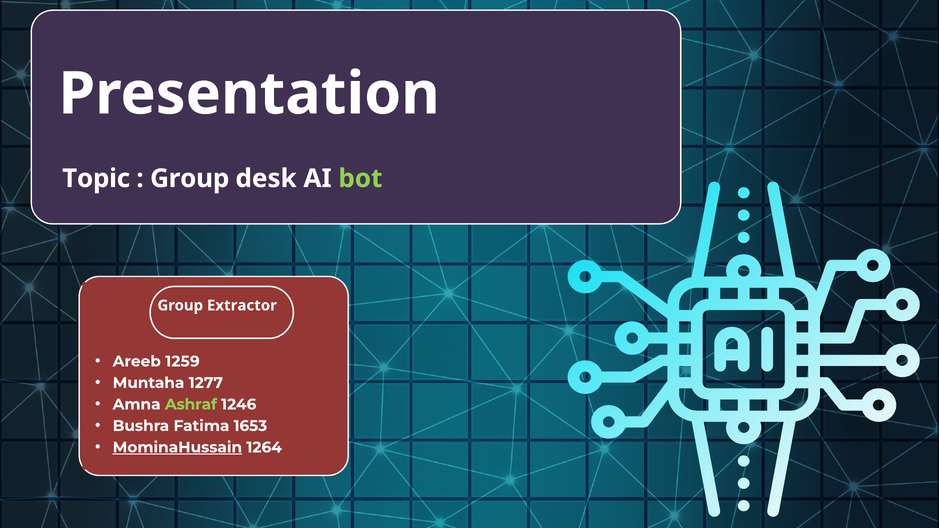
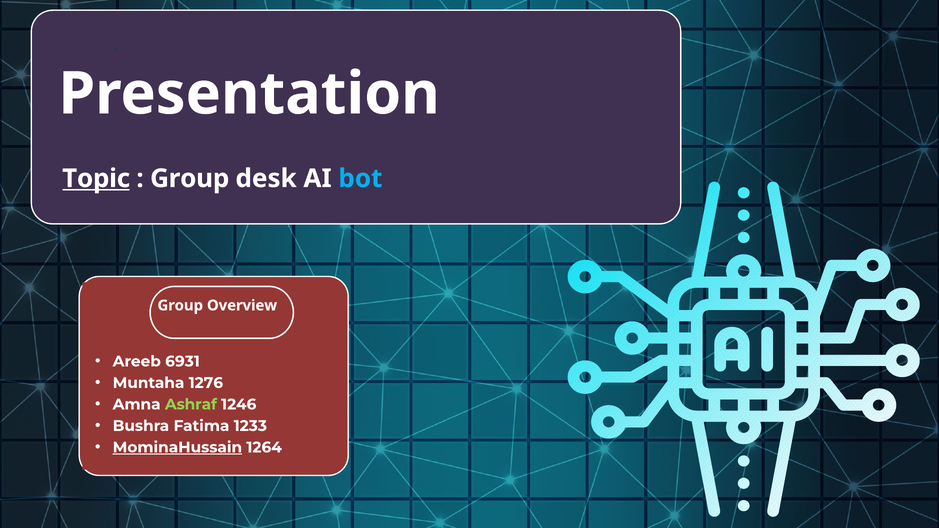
Topic underline: none -> present
bot colour: light green -> light blue
Extractor: Extractor -> Overview
1259: 1259 -> 6931
1277: 1277 -> 1276
1653: 1653 -> 1233
